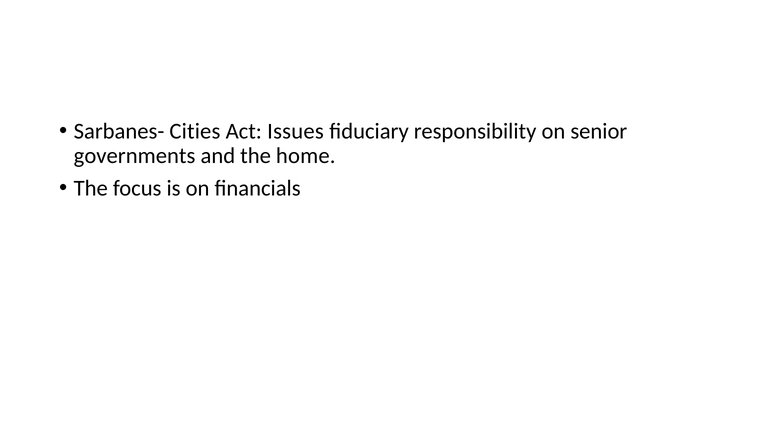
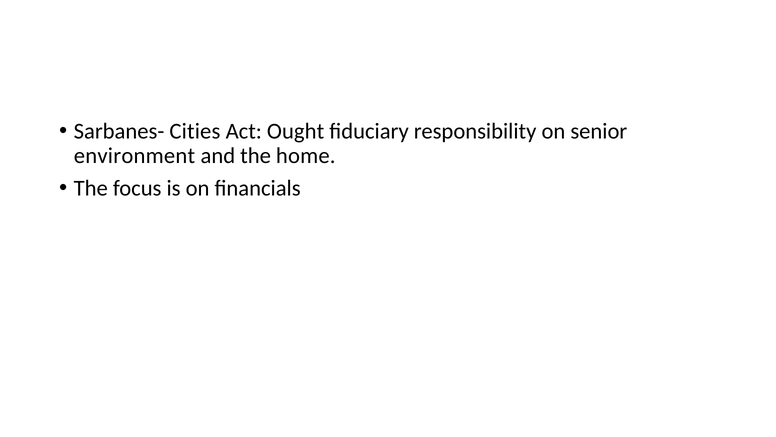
Issues: Issues -> Ought
governments: governments -> environment
